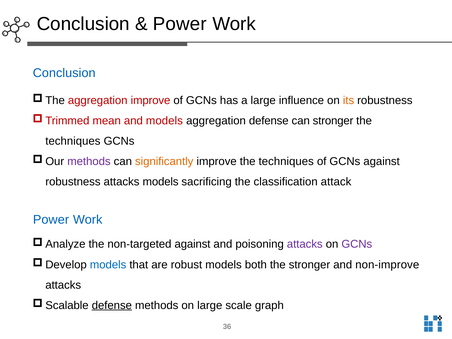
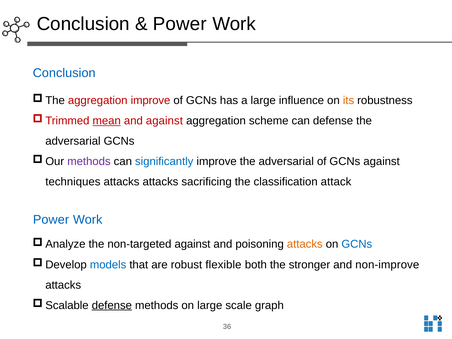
mean underline: none -> present
and models: models -> against
aggregation defense: defense -> scheme
can stronger: stronger -> defense
techniques at (73, 141): techniques -> adversarial
significantly colour: orange -> blue
improve the techniques: techniques -> adversarial
robustness at (73, 182): robustness -> techniques
attacks models: models -> attacks
attacks at (305, 244) colour: purple -> orange
GCNs at (357, 244) colour: purple -> blue
robust models: models -> flexible
